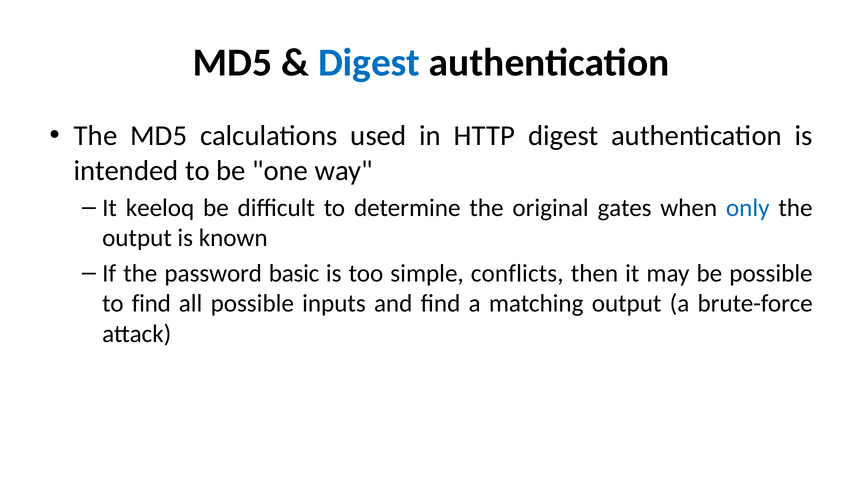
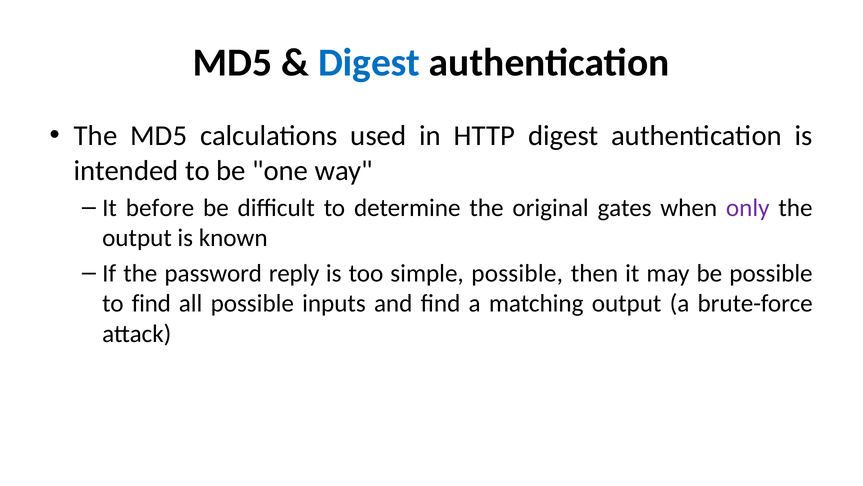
keeloq: keeloq -> before
only colour: blue -> purple
basic: basic -> reply
simple conflicts: conflicts -> possible
